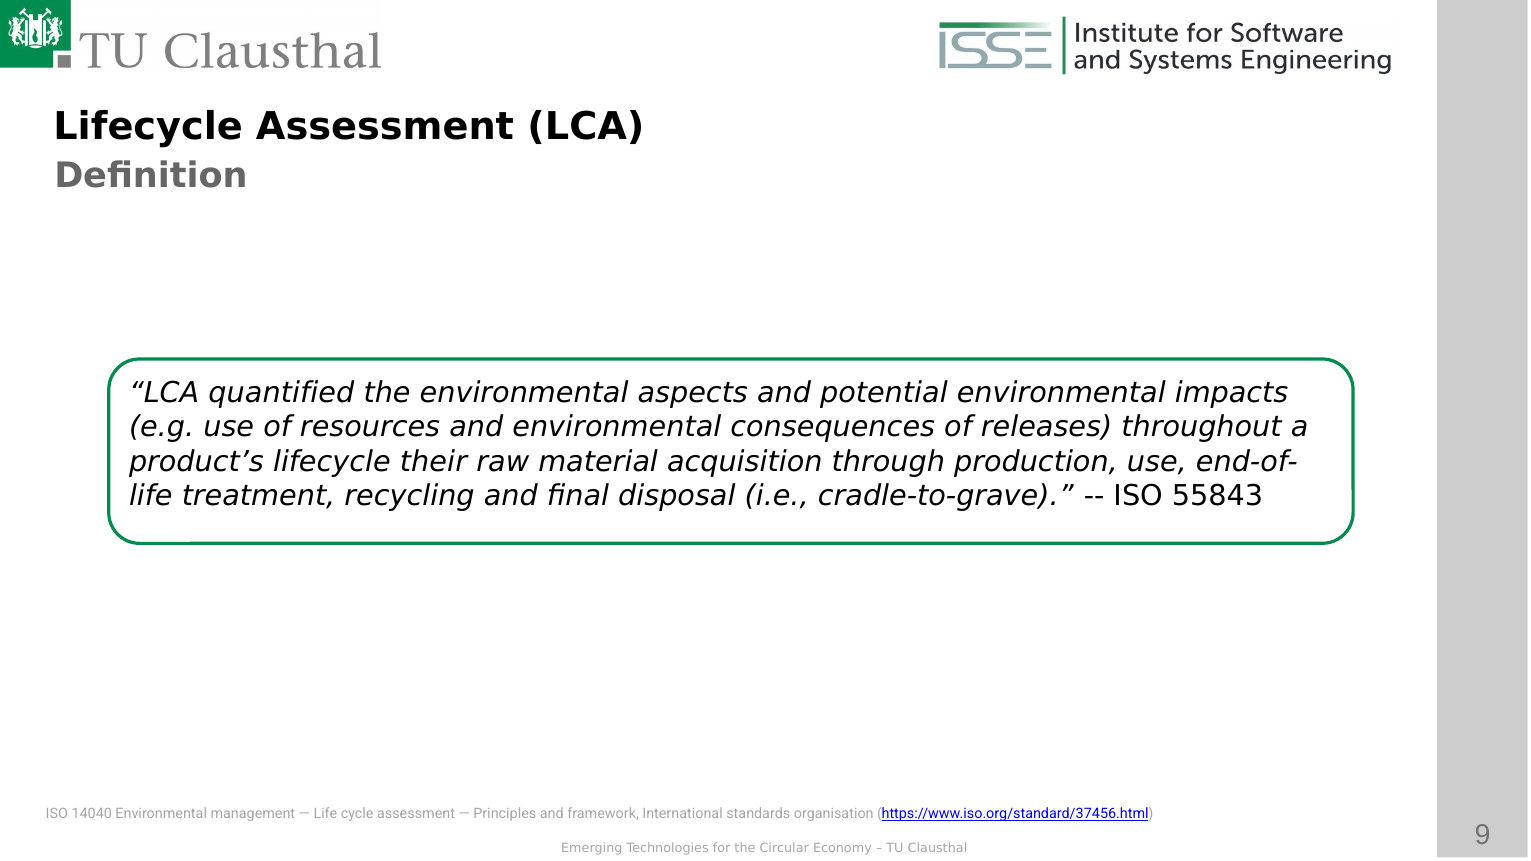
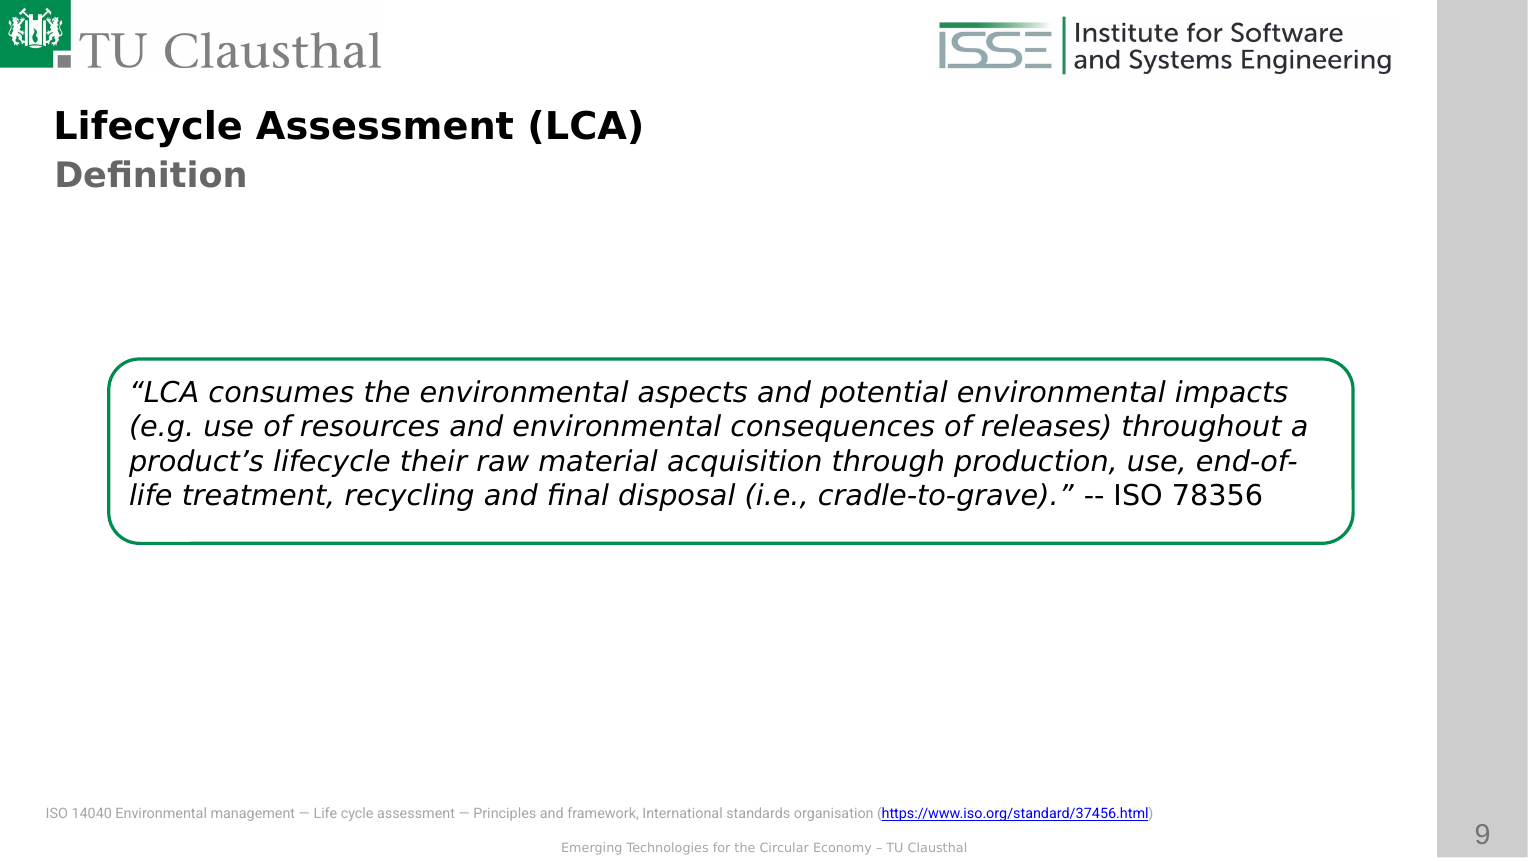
quantified: quantified -> consumes
55843: 55843 -> 78356
